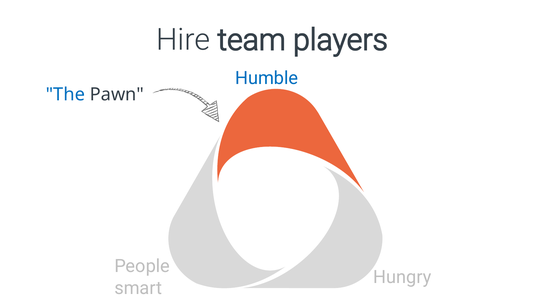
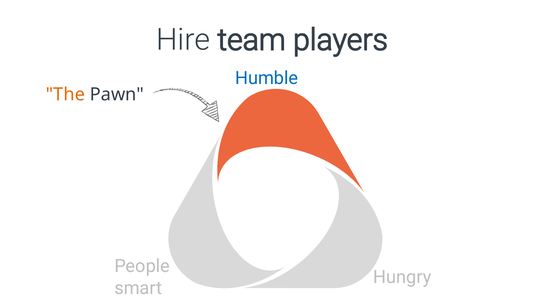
The colour: blue -> orange
